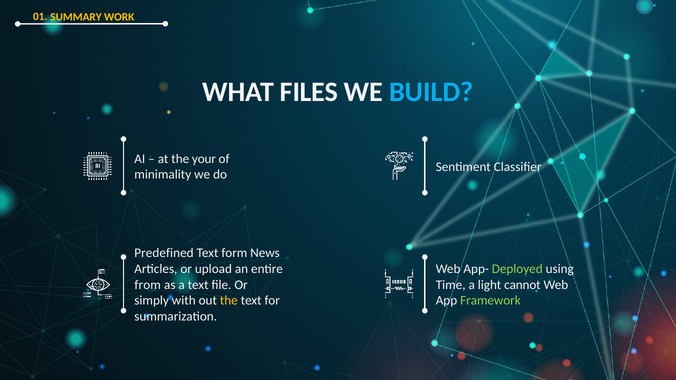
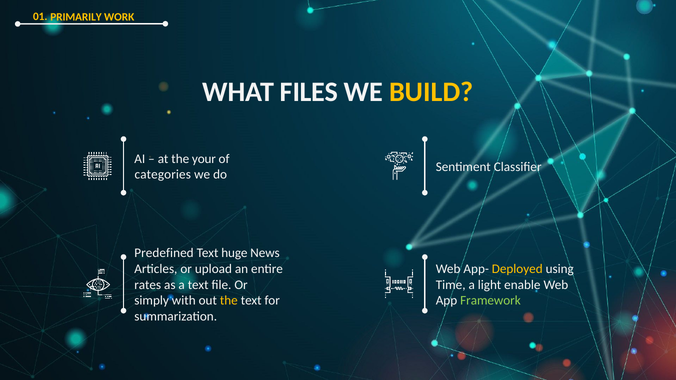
SUMMARY: SUMMARY -> PRIMARILY
BUILD colour: light blue -> yellow
minimality: minimality -> categories
form: form -> huge
Deployed colour: light green -> yellow
from: from -> rates
cannot: cannot -> enable
